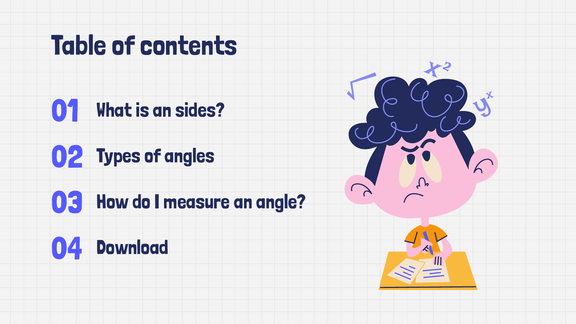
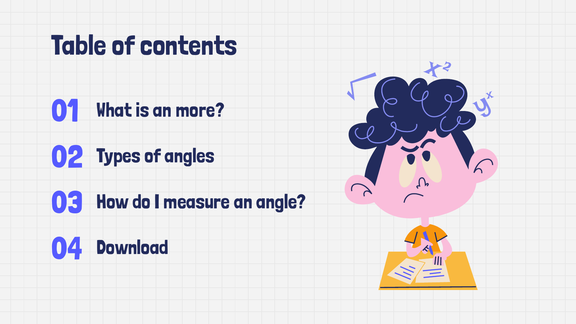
sides: sides -> more
